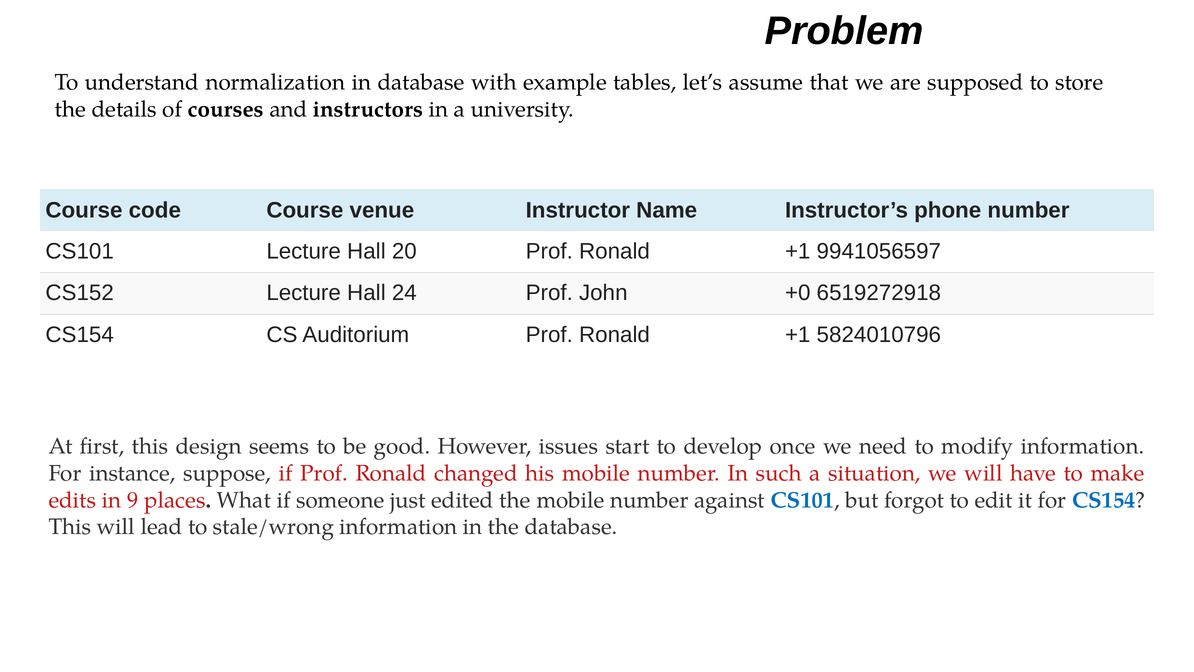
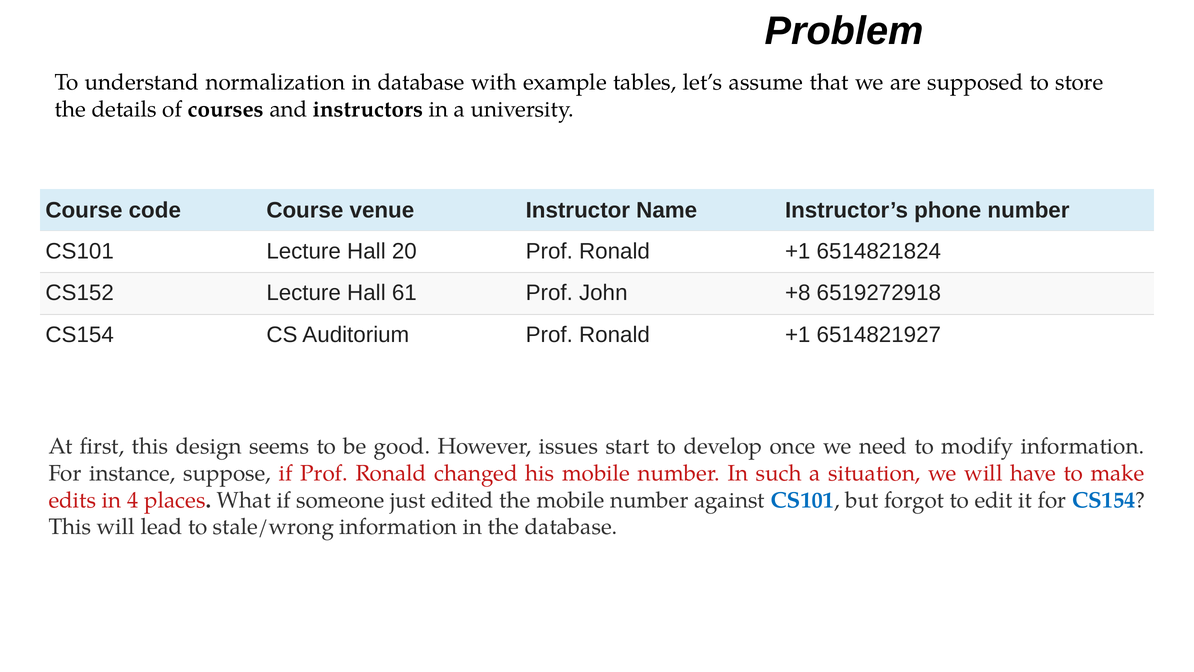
9941056597: 9941056597 -> 6514821824
24: 24 -> 61
+0: +0 -> +8
5824010796: 5824010796 -> 6514821927
9: 9 -> 4
